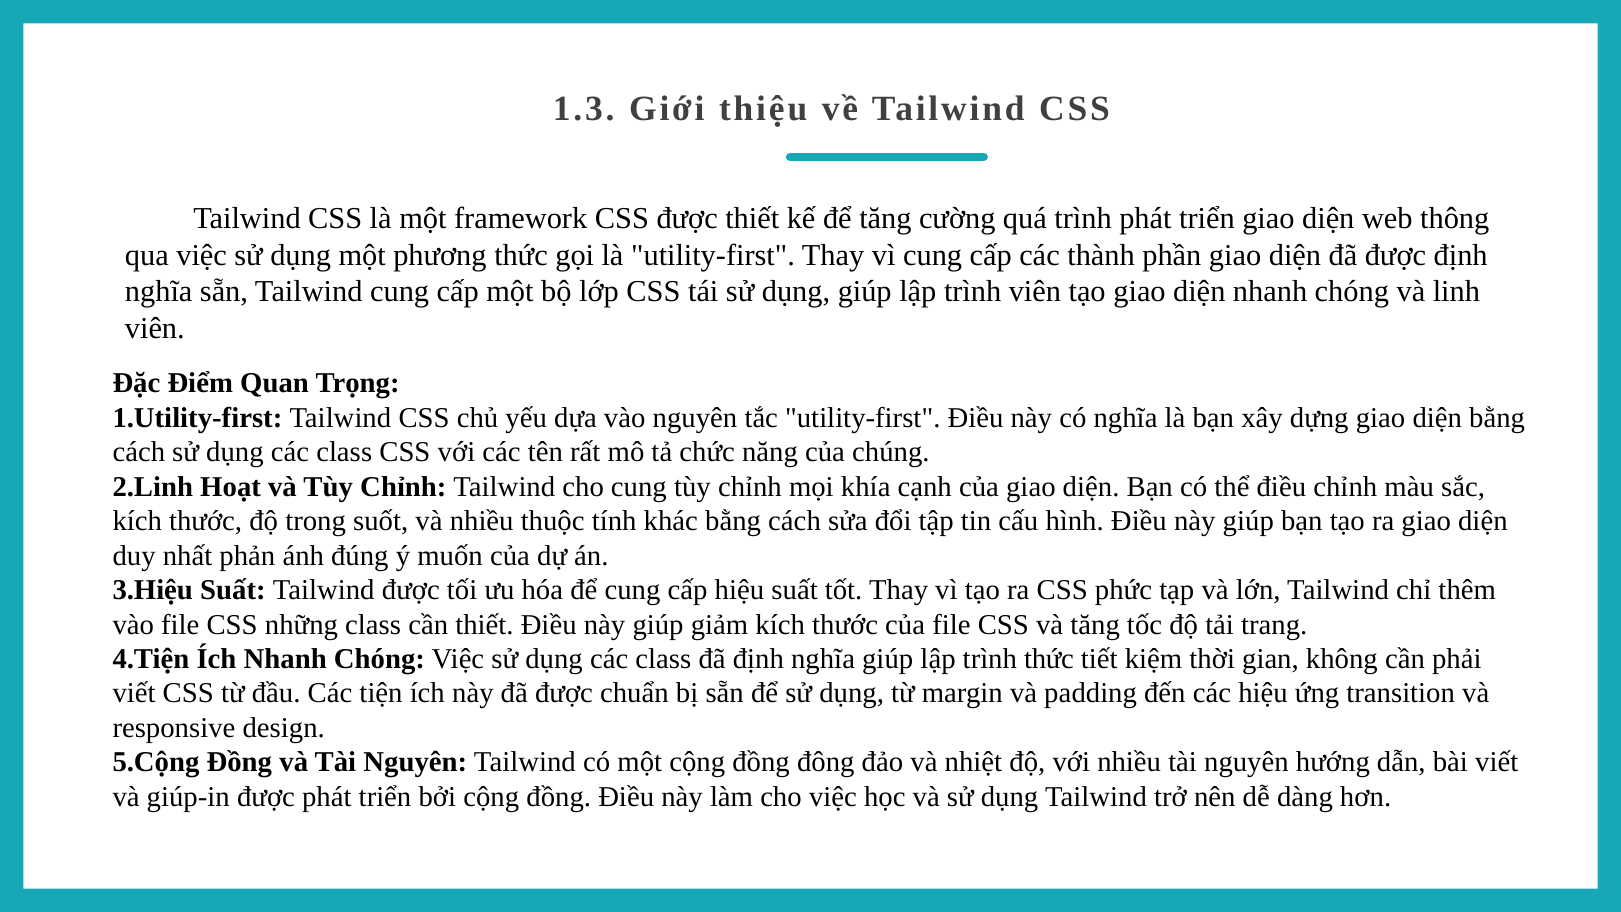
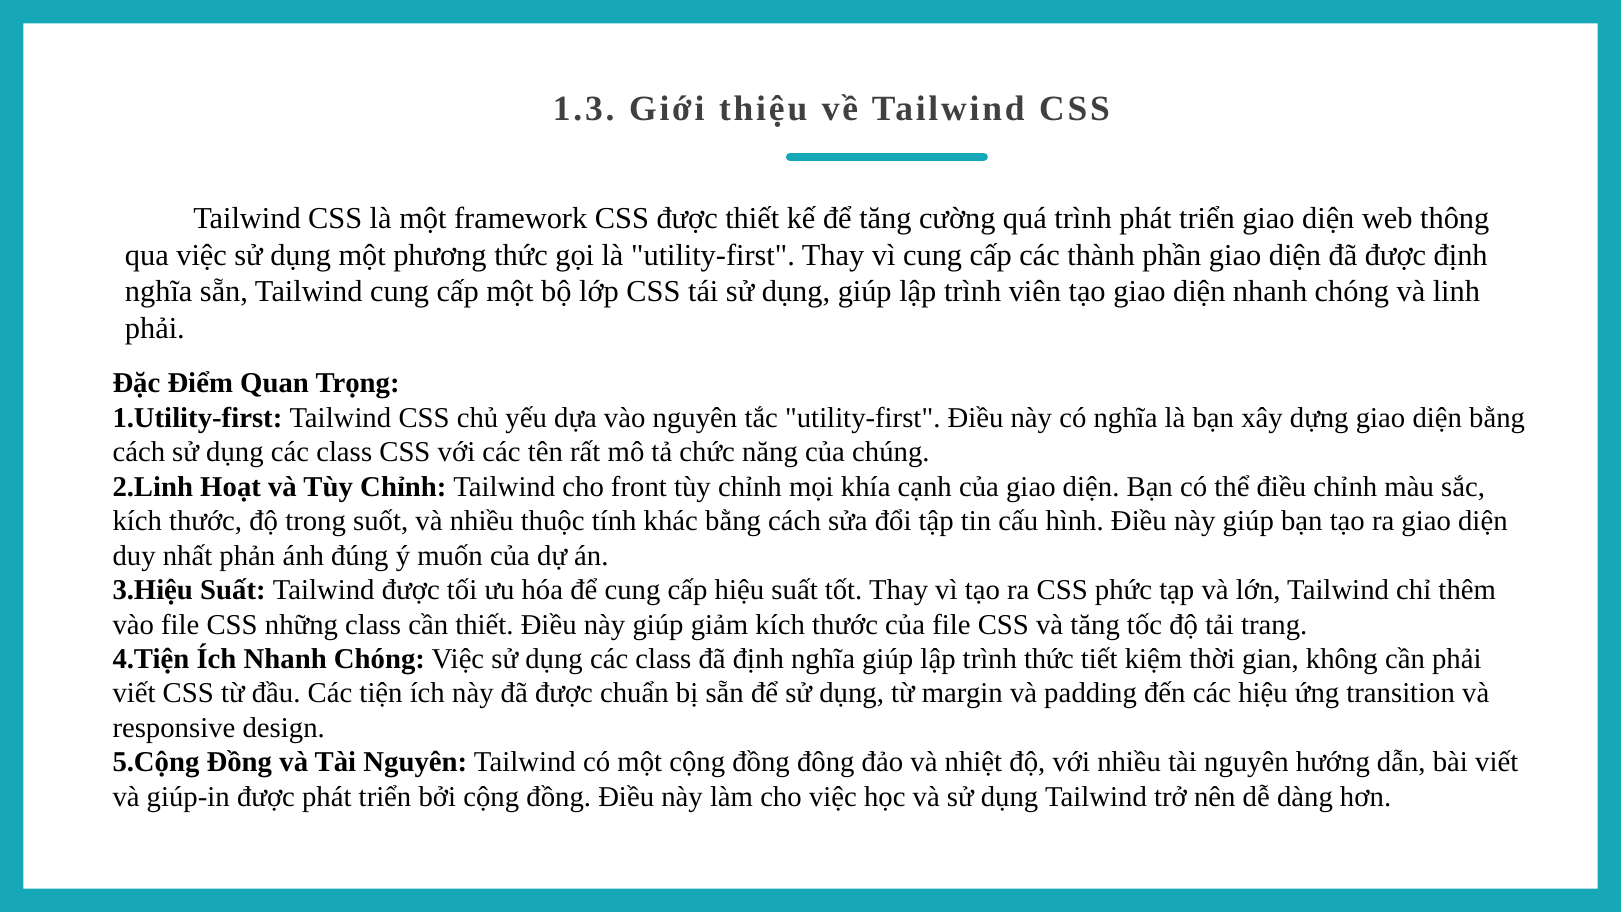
viên at (155, 328): viên -> phải
cho cung: cung -> front
